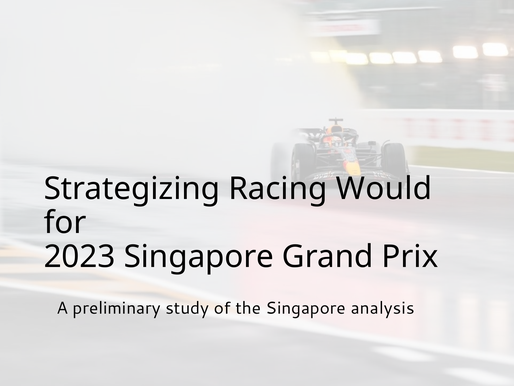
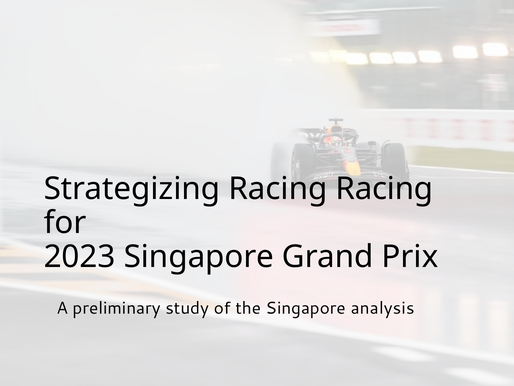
Racing Would: Would -> Racing
